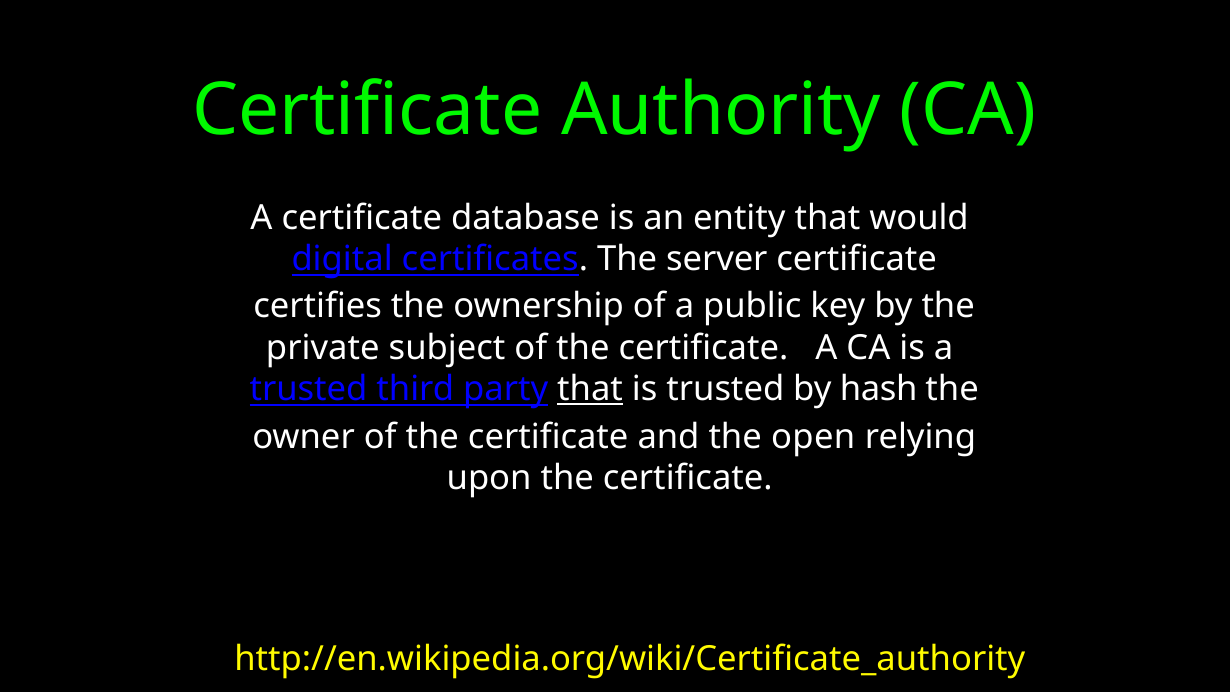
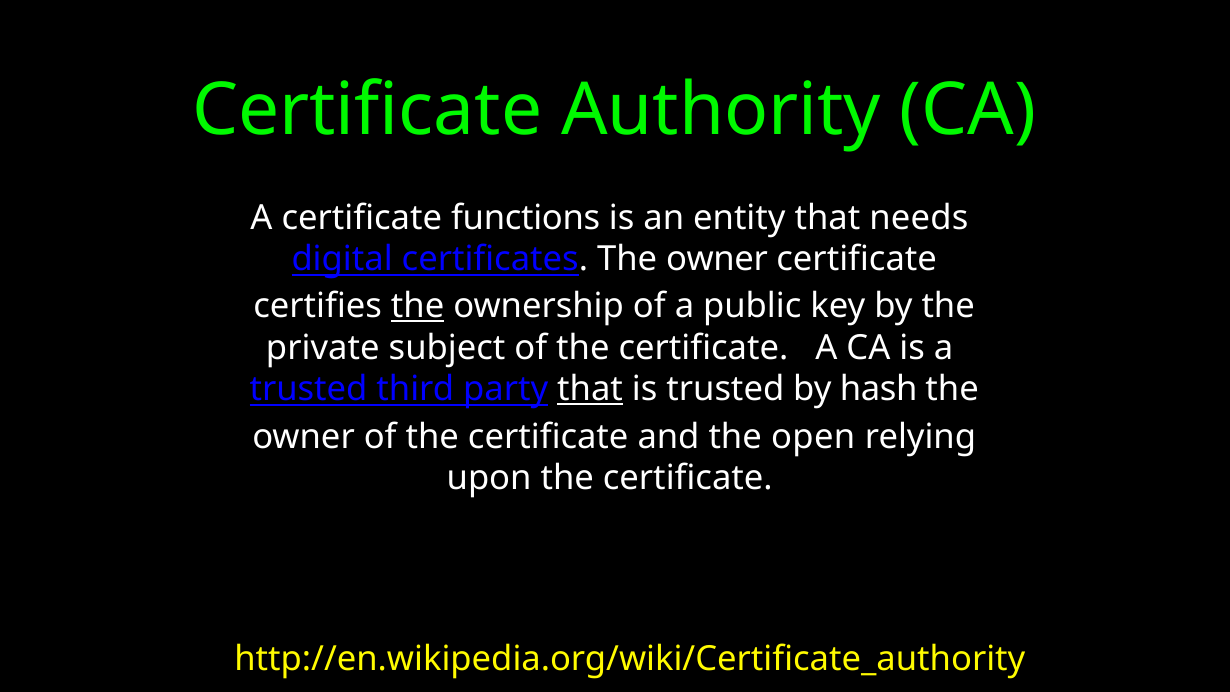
database: database -> functions
would: would -> needs
certificates The server: server -> owner
the at (418, 306) underline: none -> present
